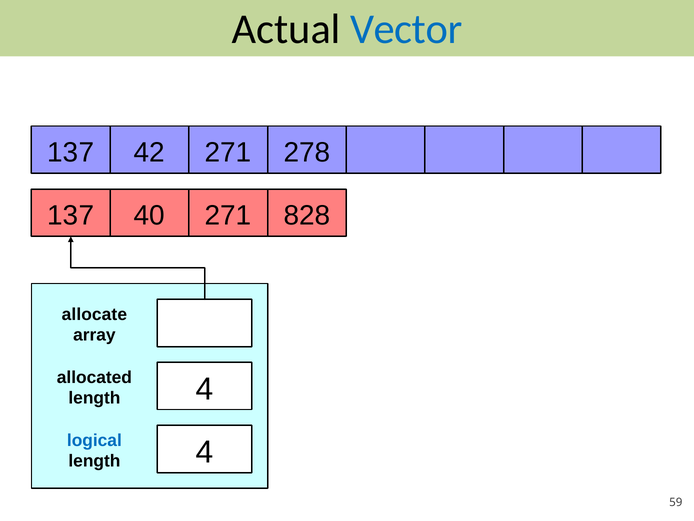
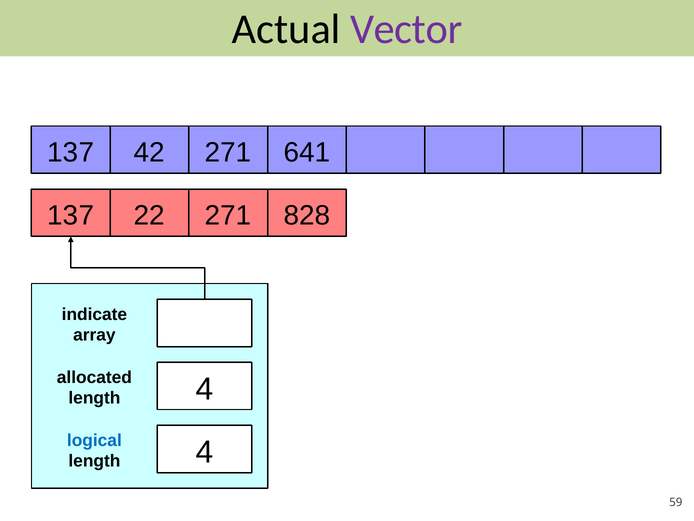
Vector colour: blue -> purple
278: 278 -> 641
40: 40 -> 22
allocate: allocate -> indicate
